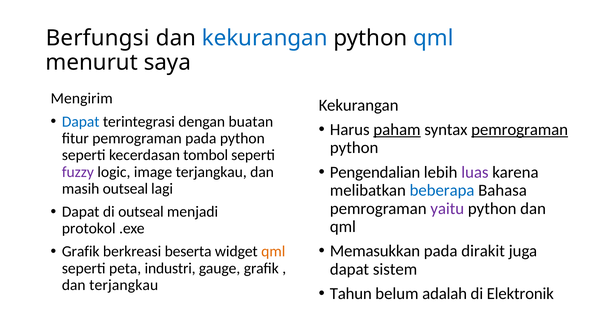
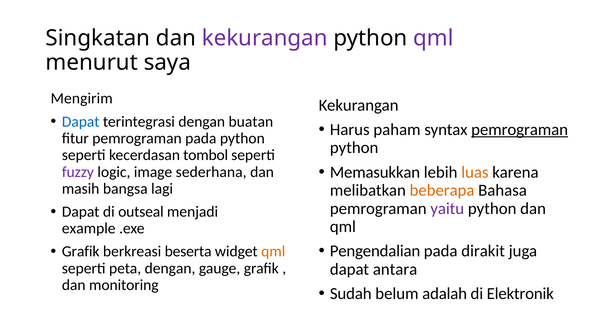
Berfungsi: Berfungsi -> Singkatan
kekurangan at (265, 38) colour: blue -> purple
qml at (433, 38) colour: blue -> purple
paham underline: present -> none
Pengendalian: Pengendalian -> Memasukkan
luas colour: purple -> orange
image terjangkau: terjangkau -> sederhana
masih outseal: outseal -> bangsa
beberapa colour: blue -> orange
protokol: protokol -> example
Memasukkan: Memasukkan -> Pengendalian
peta industri: industri -> dengan
sistem: sistem -> antara
dan terjangkau: terjangkau -> monitoring
Tahun: Tahun -> Sudah
